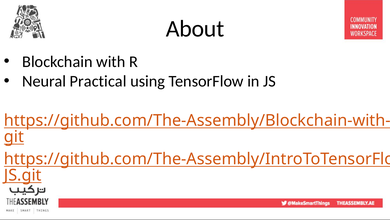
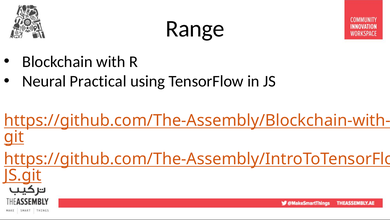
About: About -> Range
